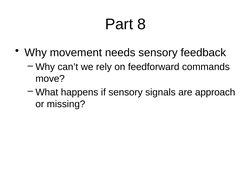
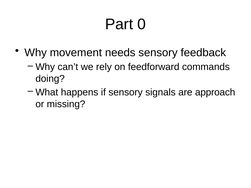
8: 8 -> 0
move: move -> doing
